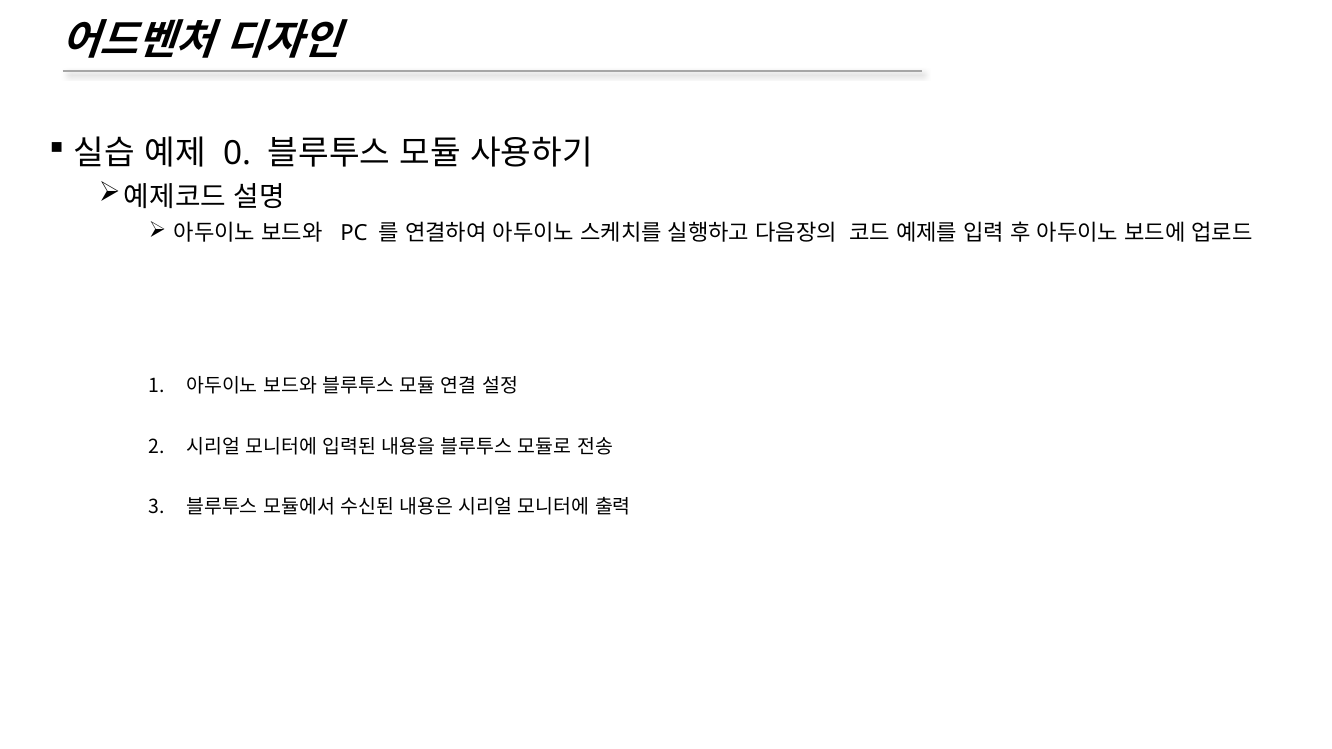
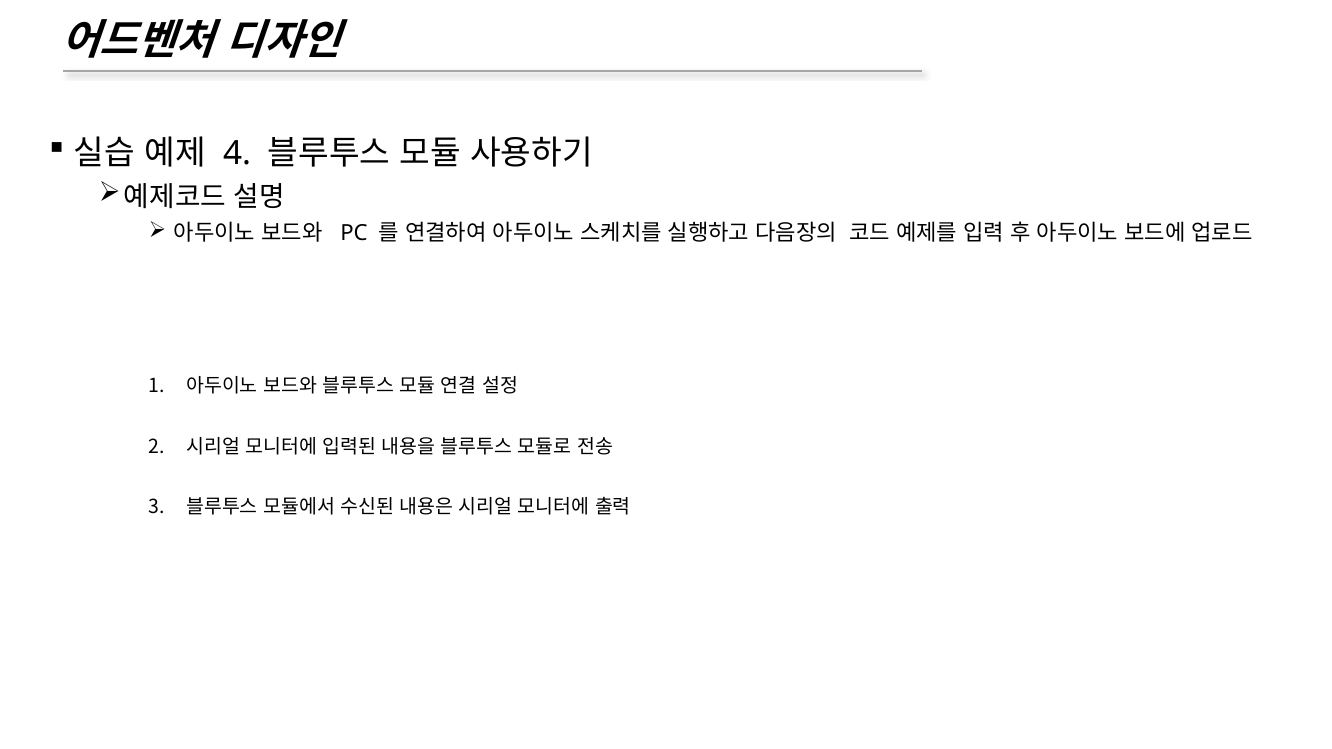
0: 0 -> 4
